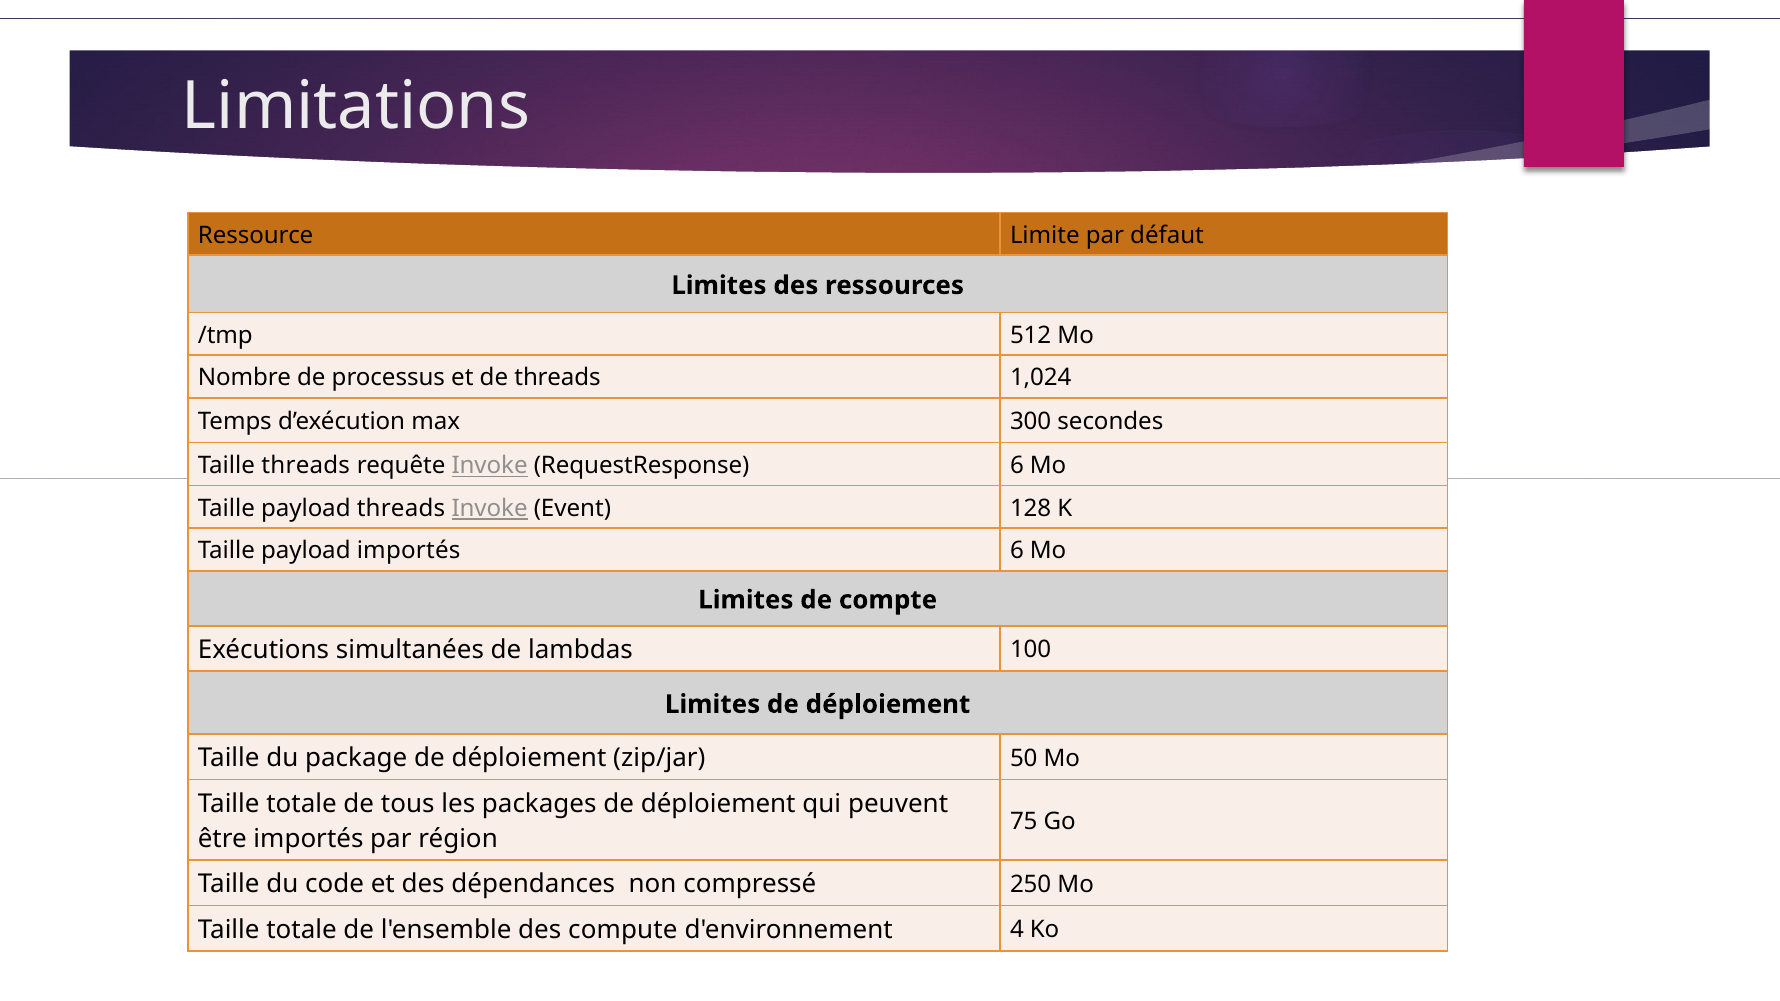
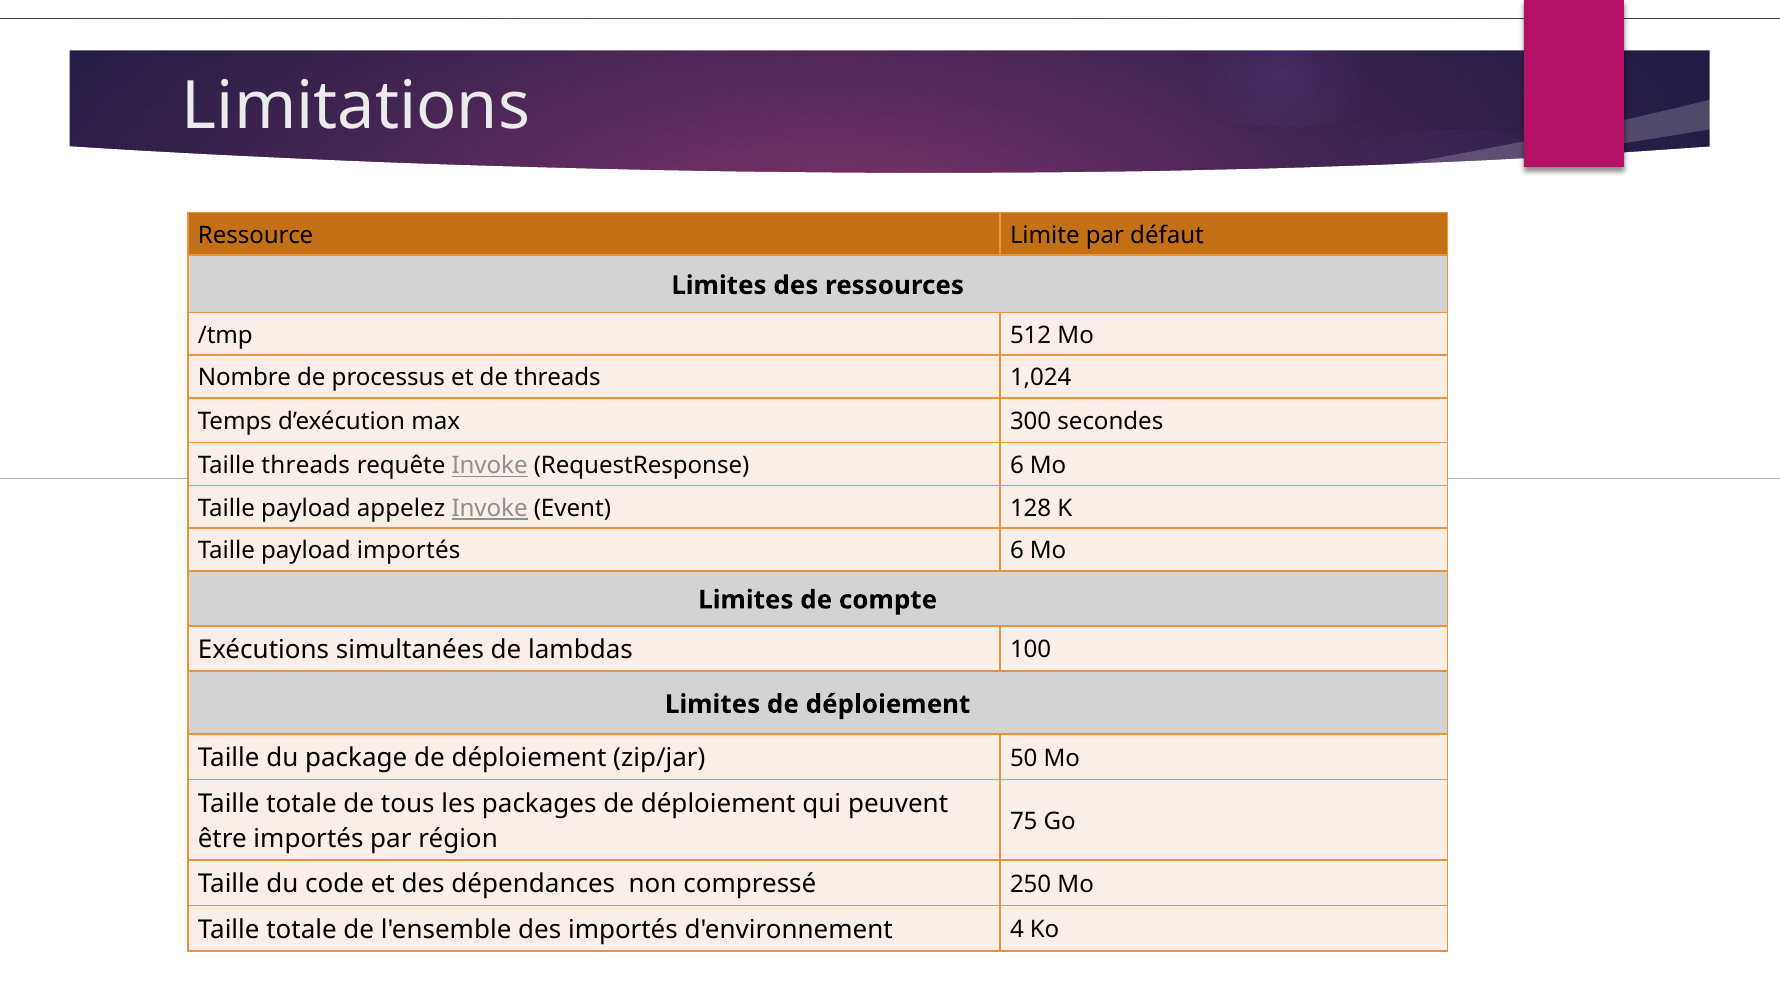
payload threads: threads -> appelez
des compute: compute -> importés
